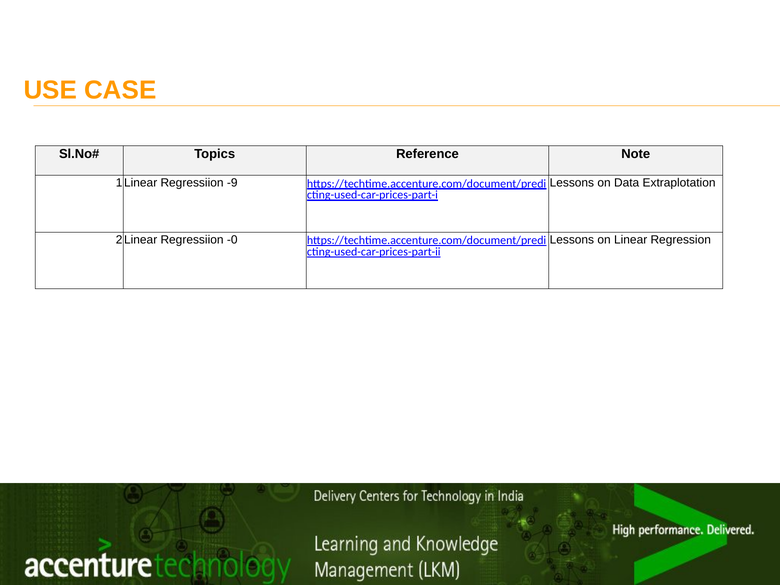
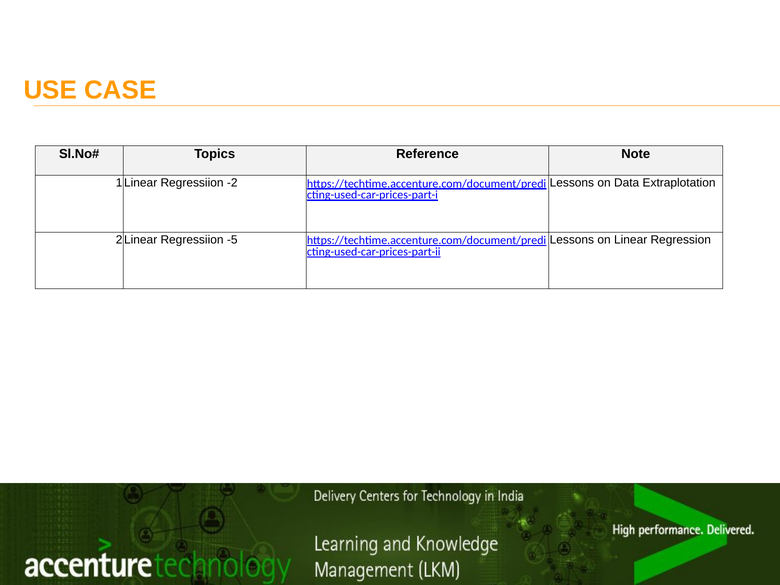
-9: -9 -> -2
-0: -0 -> -5
